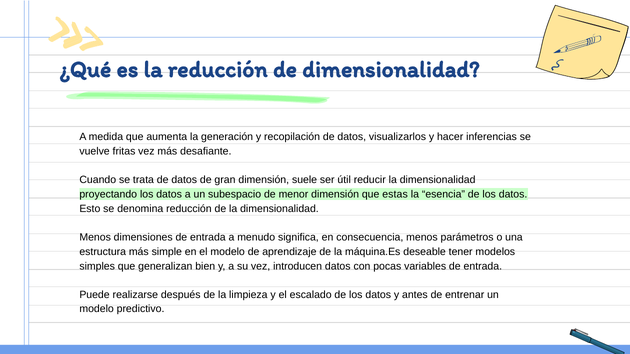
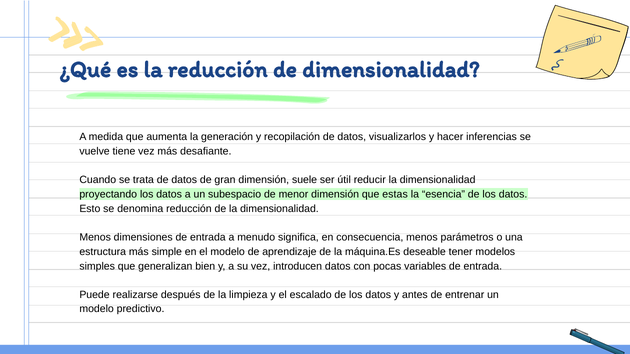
fritas: fritas -> tiene
